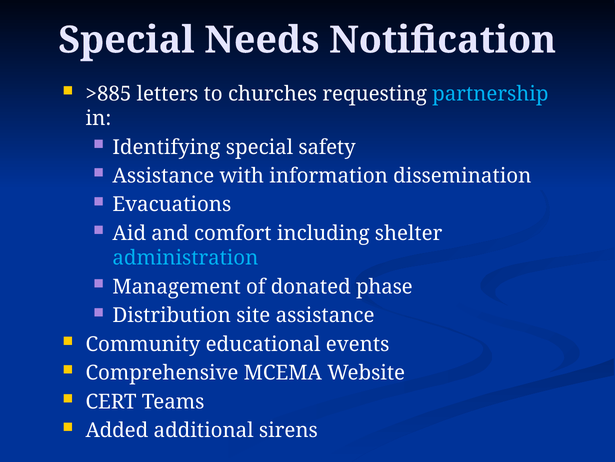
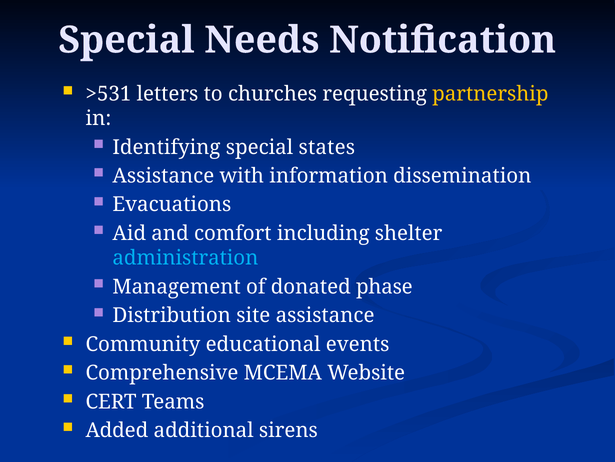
>885: >885 -> >531
partnership colour: light blue -> yellow
safety: safety -> states
